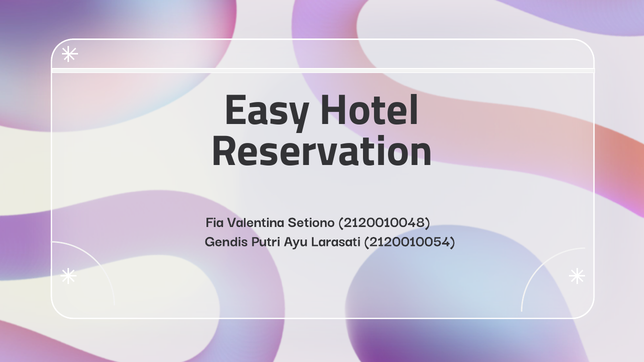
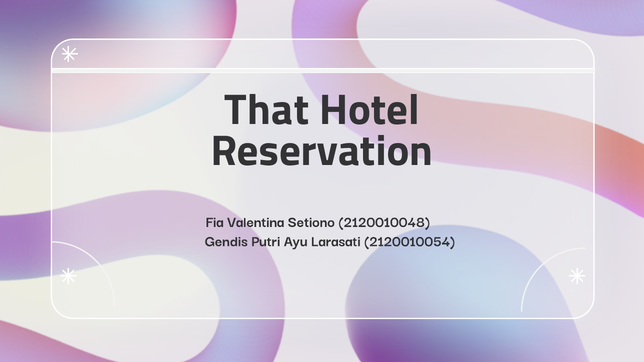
Easy: Easy -> That
